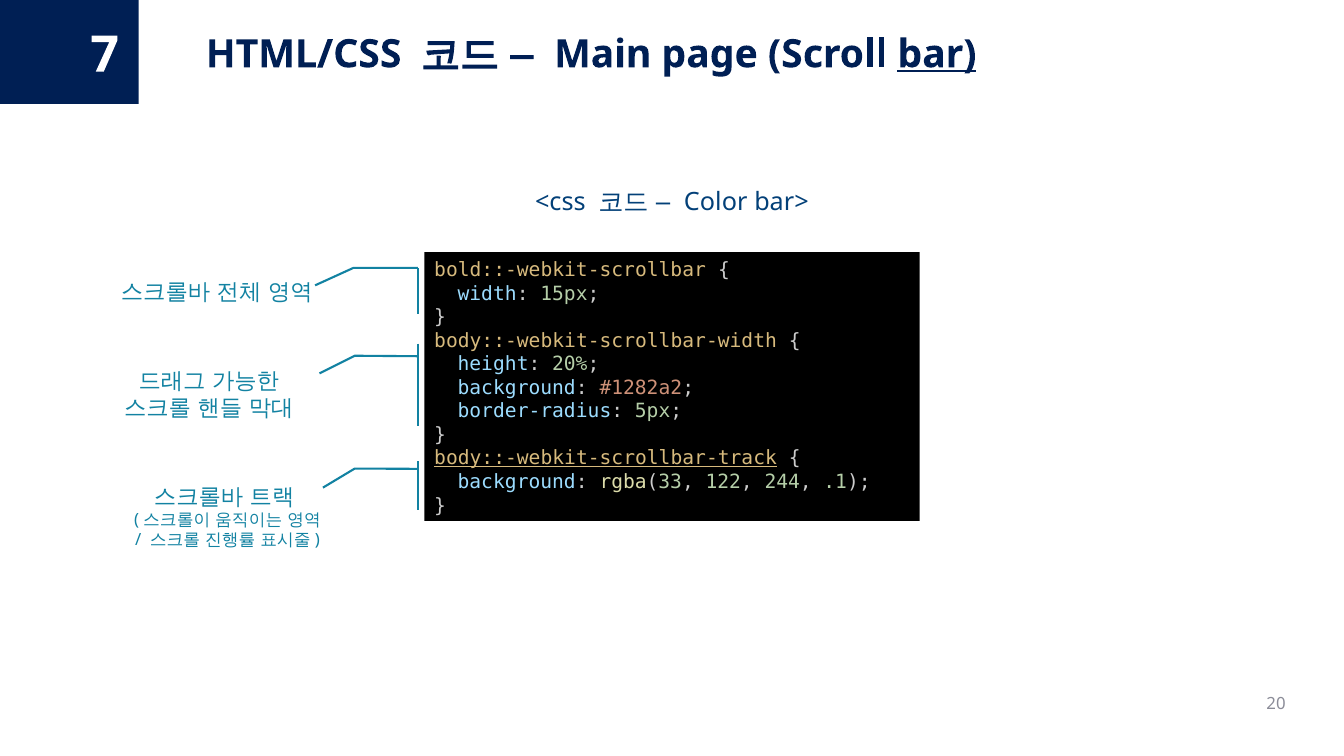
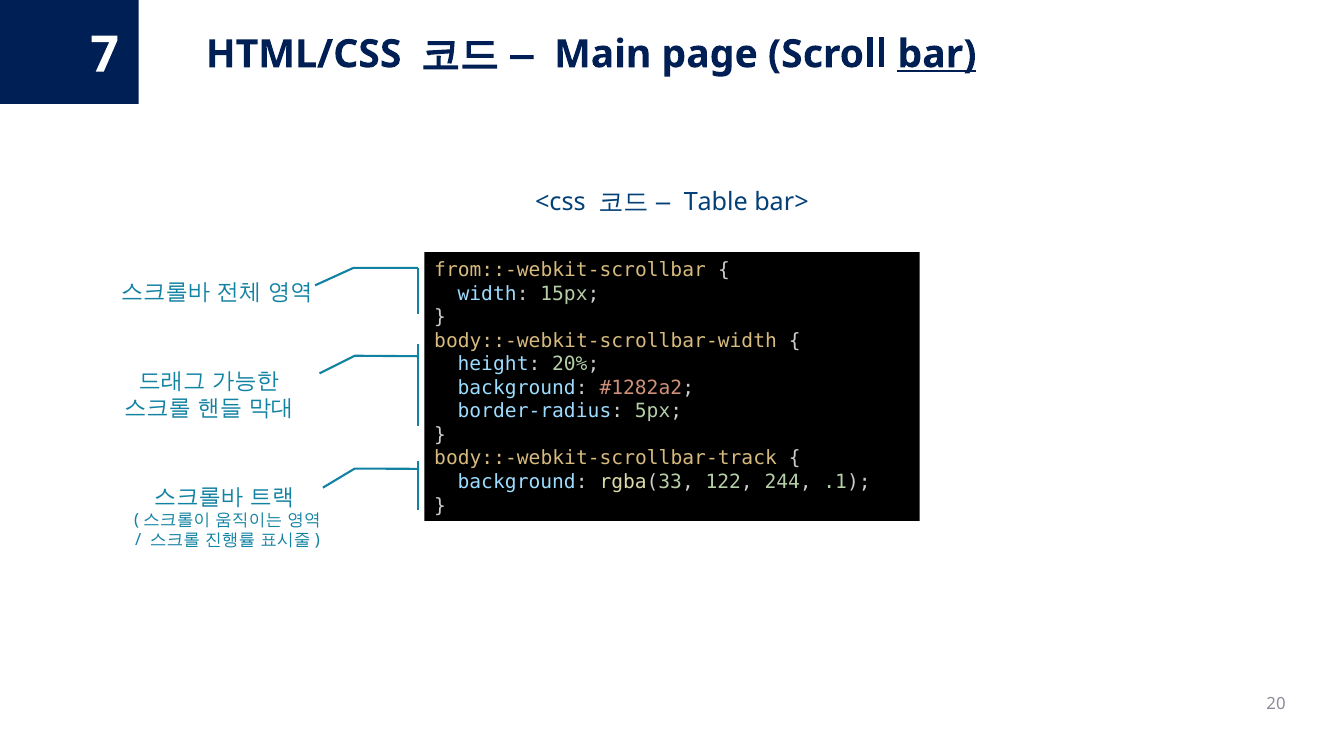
Color: Color -> Table
bold::-webkit-scrollbar: bold::-webkit-scrollbar -> from::-webkit-scrollbar
body::-webkit-scrollbar-track underline: present -> none
